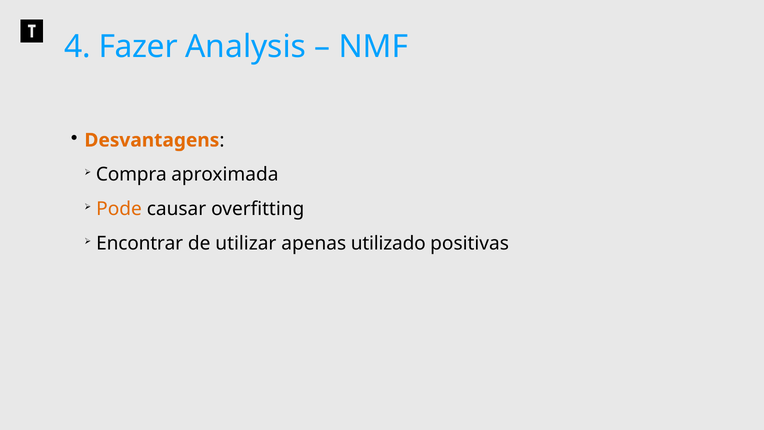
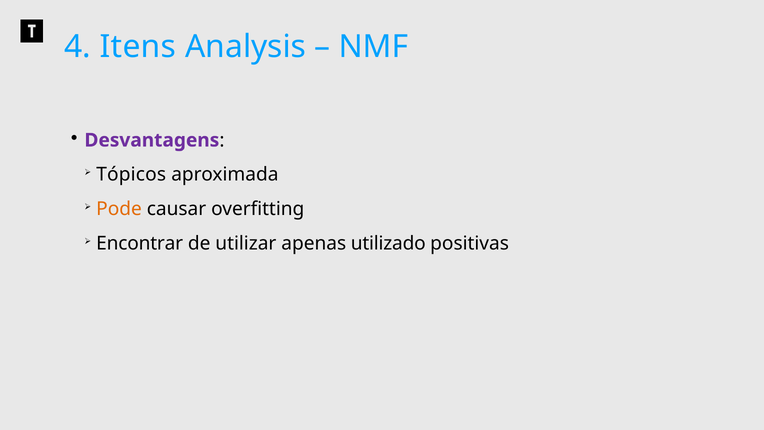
Fazer: Fazer -> Itens
Desvantagens colour: orange -> purple
Compra: Compra -> Tópicos
